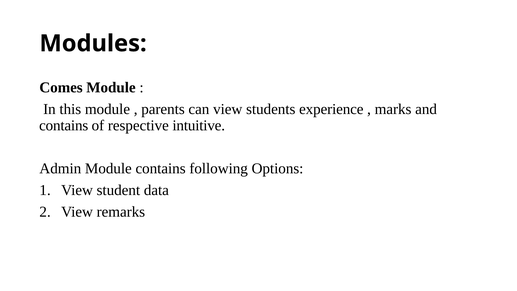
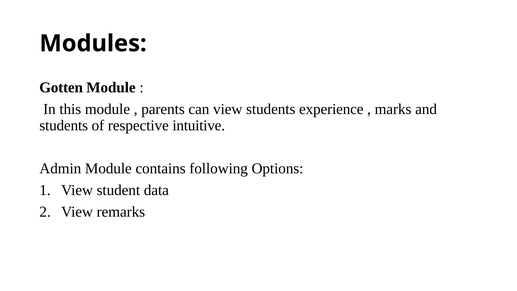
Comes: Comes -> Gotten
contains at (64, 125): contains -> students
